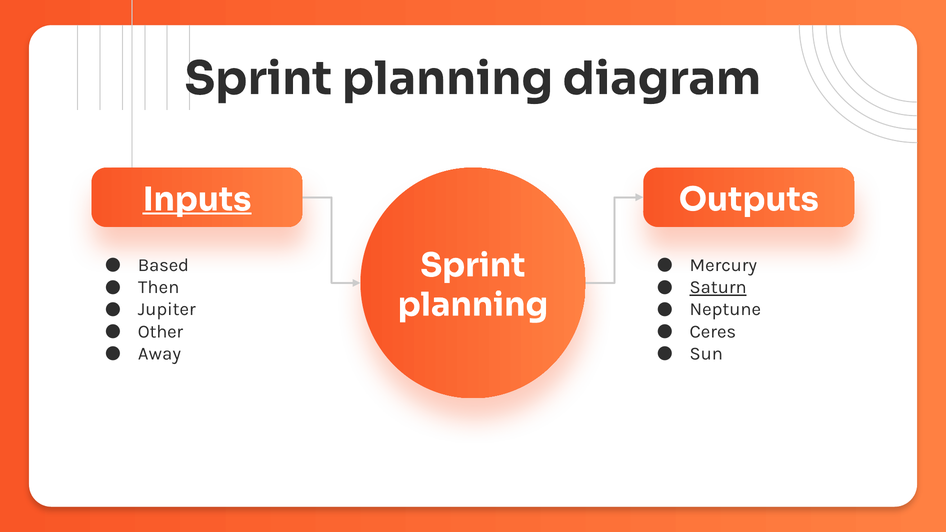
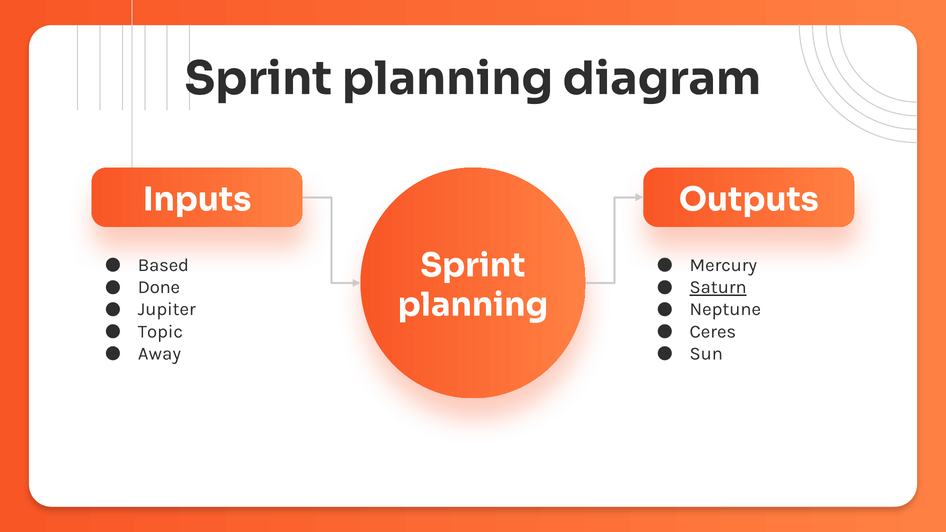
Inputs underline: present -> none
Then: Then -> Done
Other: Other -> Topic
